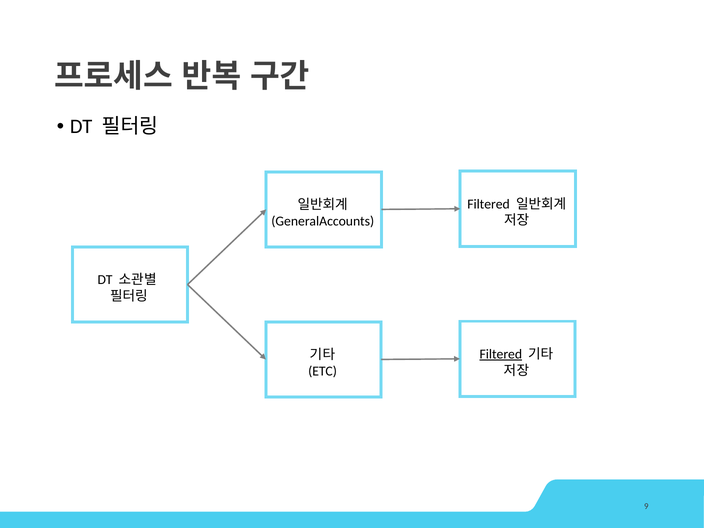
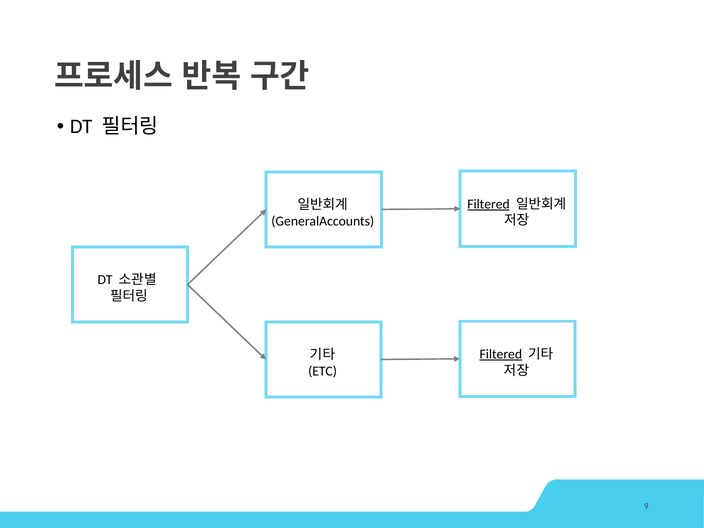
Filtered at (489, 204) underline: none -> present
